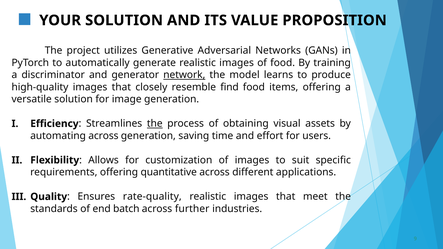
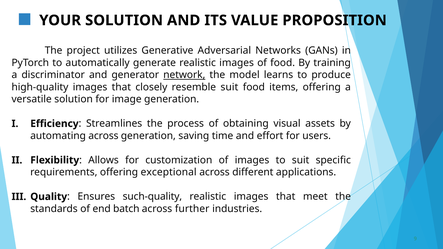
resemble find: find -> suit
the at (155, 124) underline: present -> none
quantitative: quantitative -> exceptional
rate-quality: rate-quality -> such-quality
